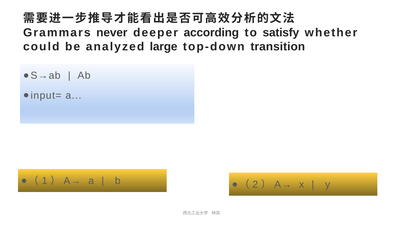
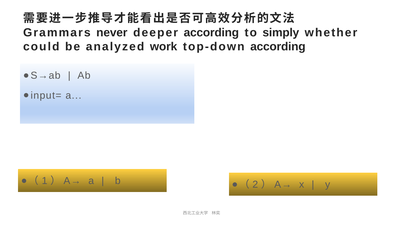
satisfy: satisfy -> simply
large: large -> work
top-down transition: transition -> according
